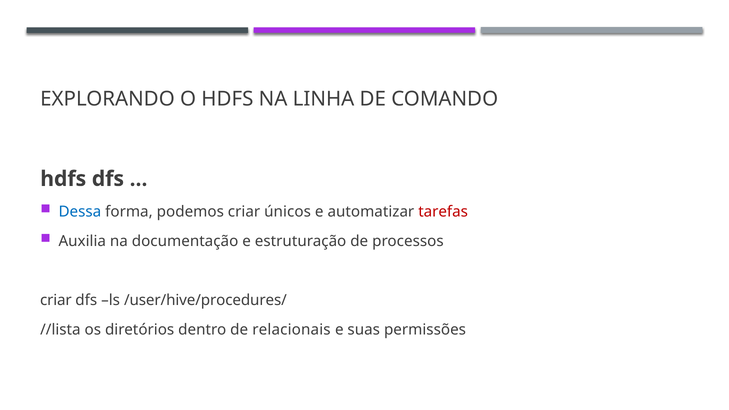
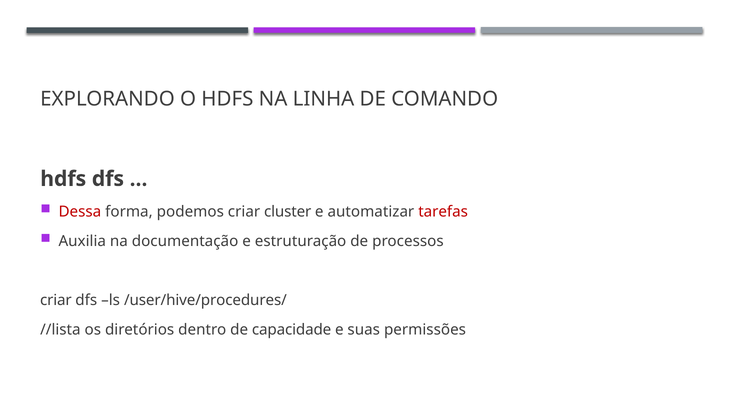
Dessa colour: blue -> red
únicos: únicos -> cluster
relacionais: relacionais -> capacidade
